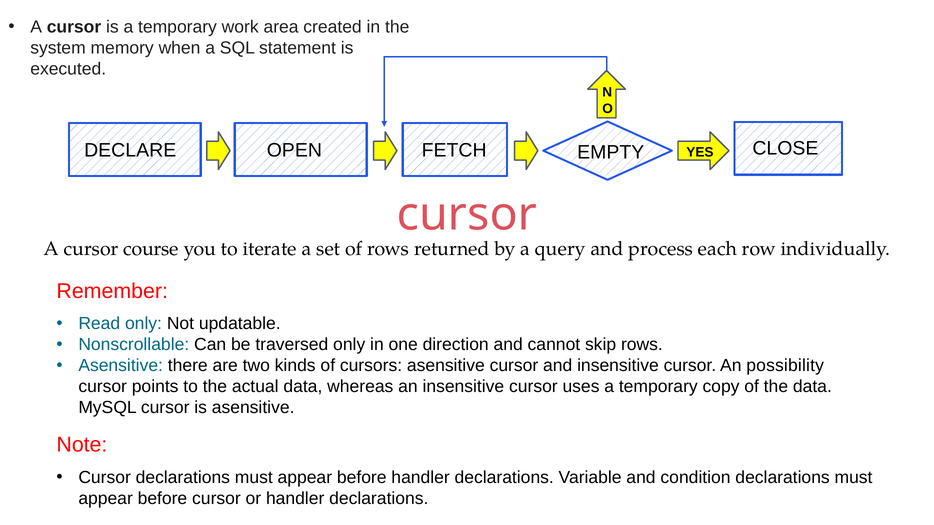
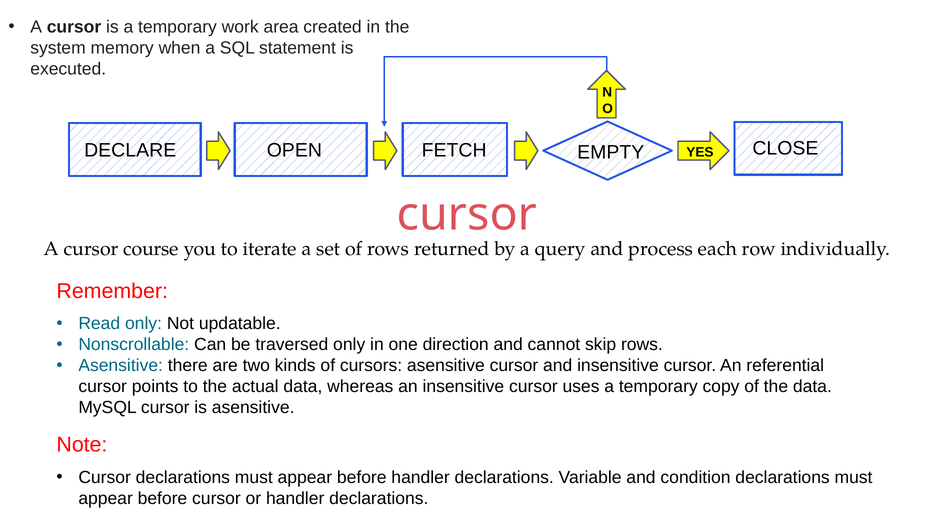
possibility: possibility -> referential
